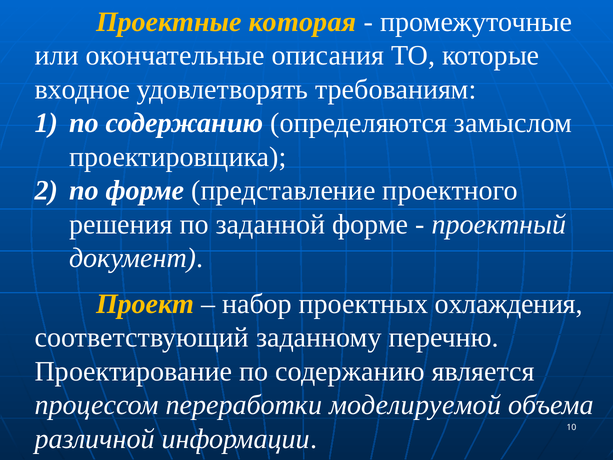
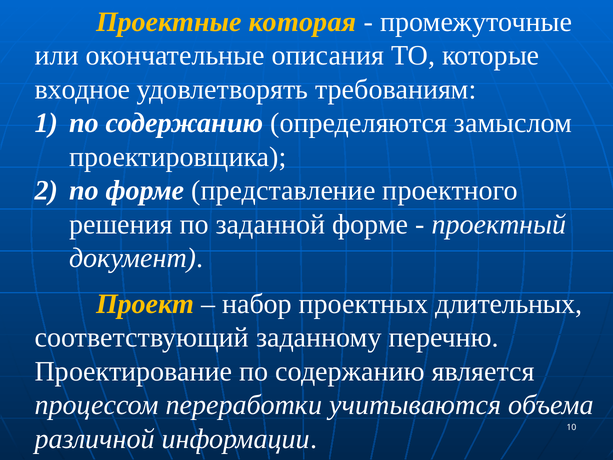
охлаждения: охлаждения -> длительных
моделируемой: моделируемой -> учитываются
